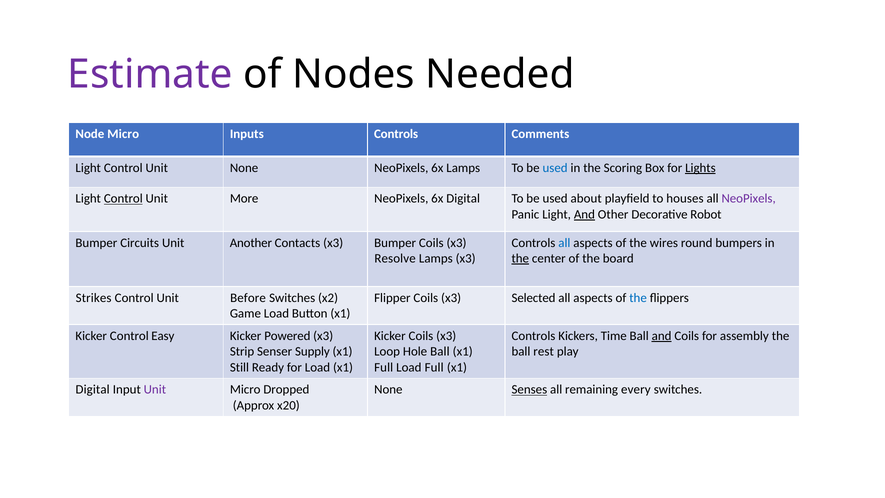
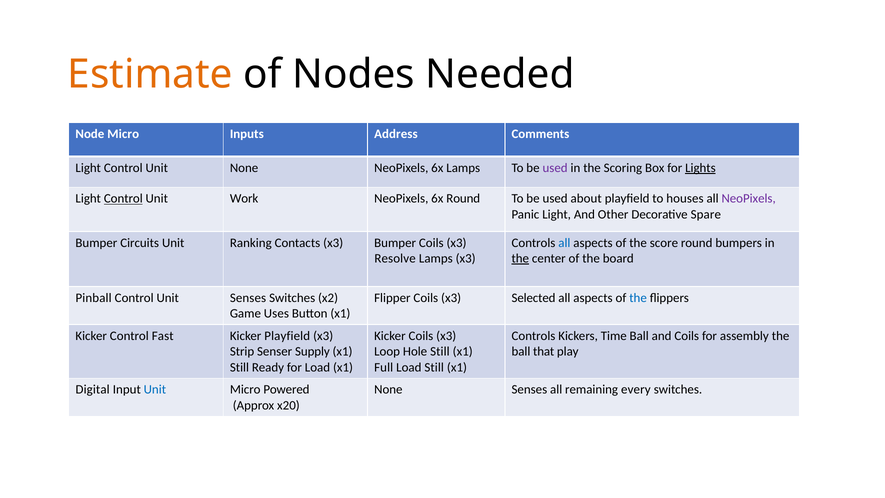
Estimate colour: purple -> orange
Inputs Controls: Controls -> Address
used at (555, 168) colour: blue -> purple
More: More -> Work
6x Digital: Digital -> Round
And at (584, 214) underline: present -> none
Robot: Robot -> Spare
Another: Another -> Ranking
wires: wires -> score
Strikes: Strikes -> Pinball
Unit Before: Before -> Senses
Game Load: Load -> Uses
Easy: Easy -> Fast
Kicker Powered: Powered -> Playfield
and at (662, 336) underline: present -> none
Hole Ball: Ball -> Still
rest: rest -> that
Load Full: Full -> Still
Unit at (155, 390) colour: purple -> blue
Dropped: Dropped -> Powered
Senses at (529, 390) underline: present -> none
